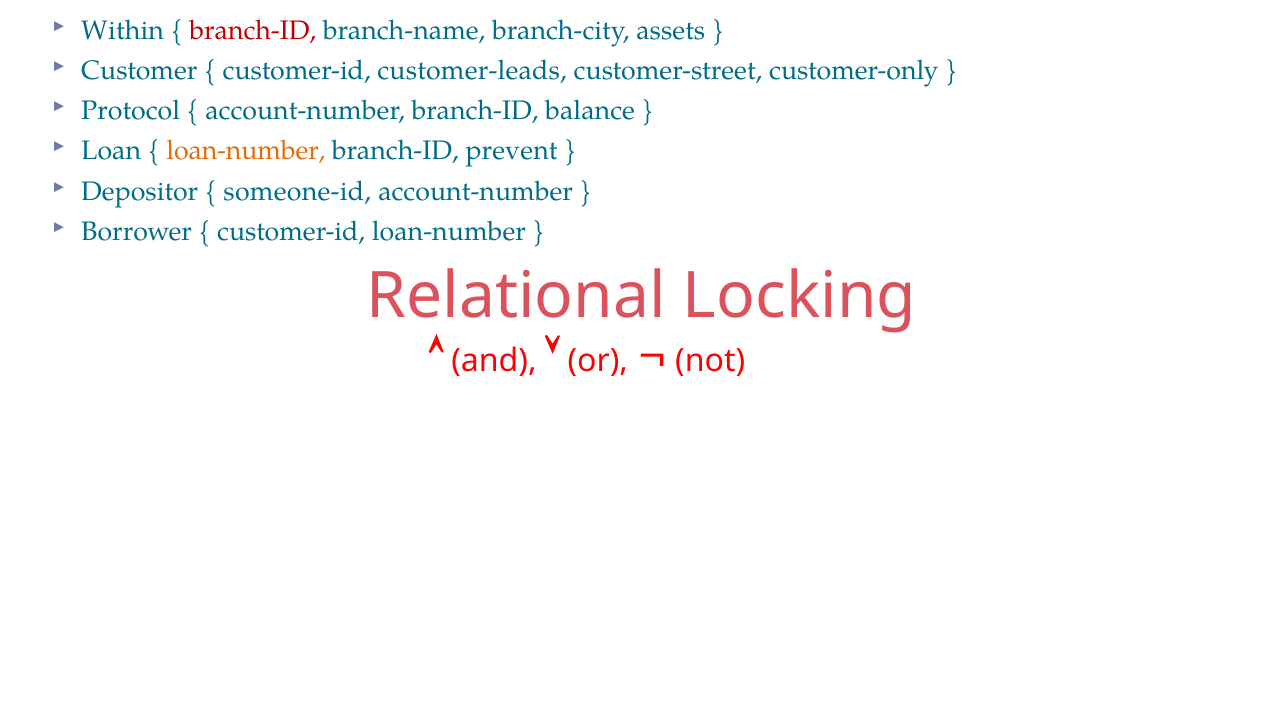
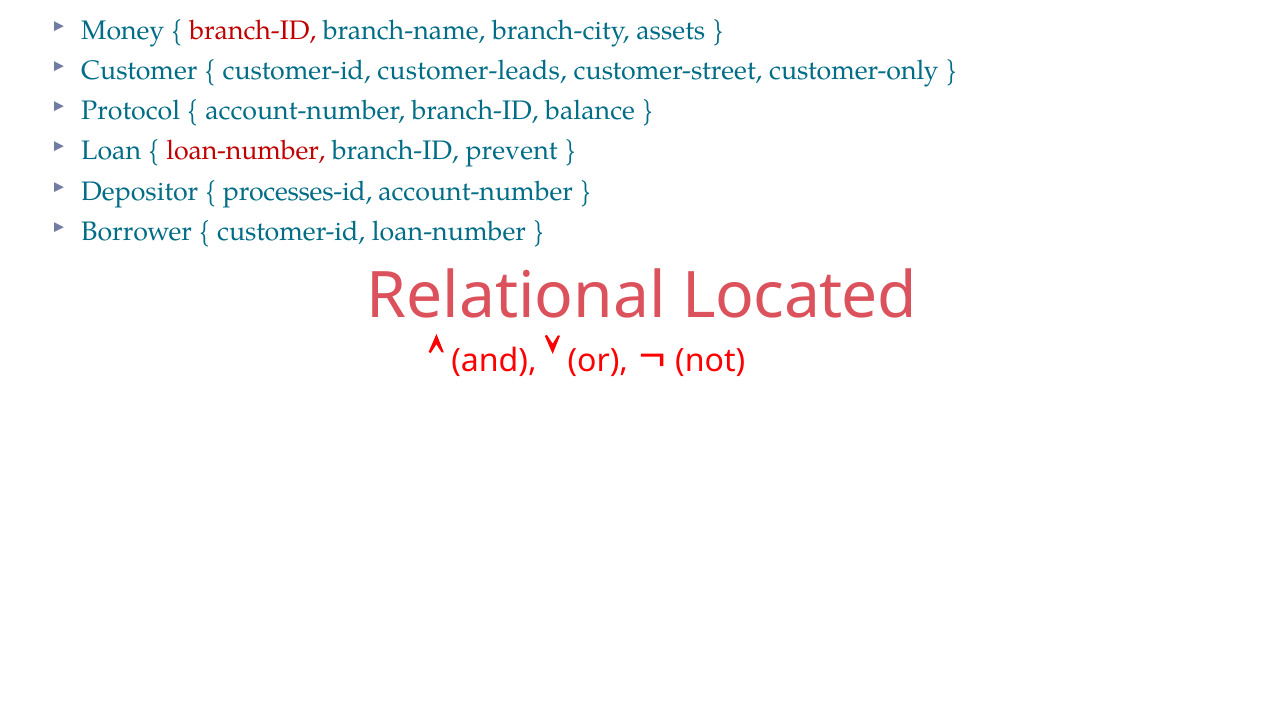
Within: Within -> Money
loan-number at (246, 151) colour: orange -> red
someone-id: someone-id -> processes-id
Locking: Locking -> Located
